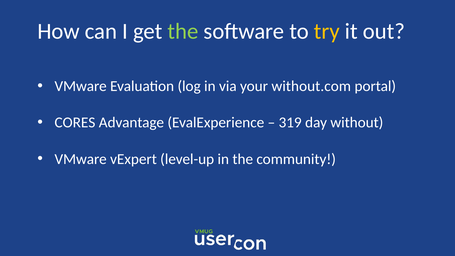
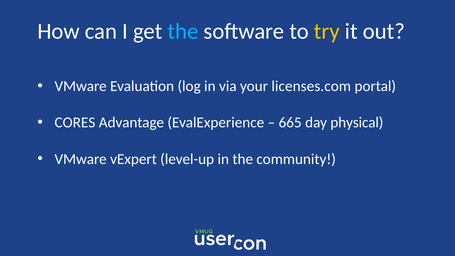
the at (183, 31) colour: light green -> light blue
without.com: without.com -> licenses.com
319: 319 -> 665
without: without -> physical
